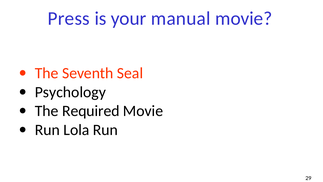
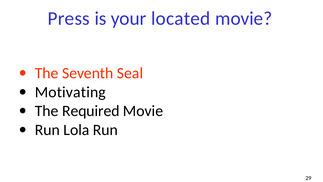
manual: manual -> located
Psychology: Psychology -> Motivating
